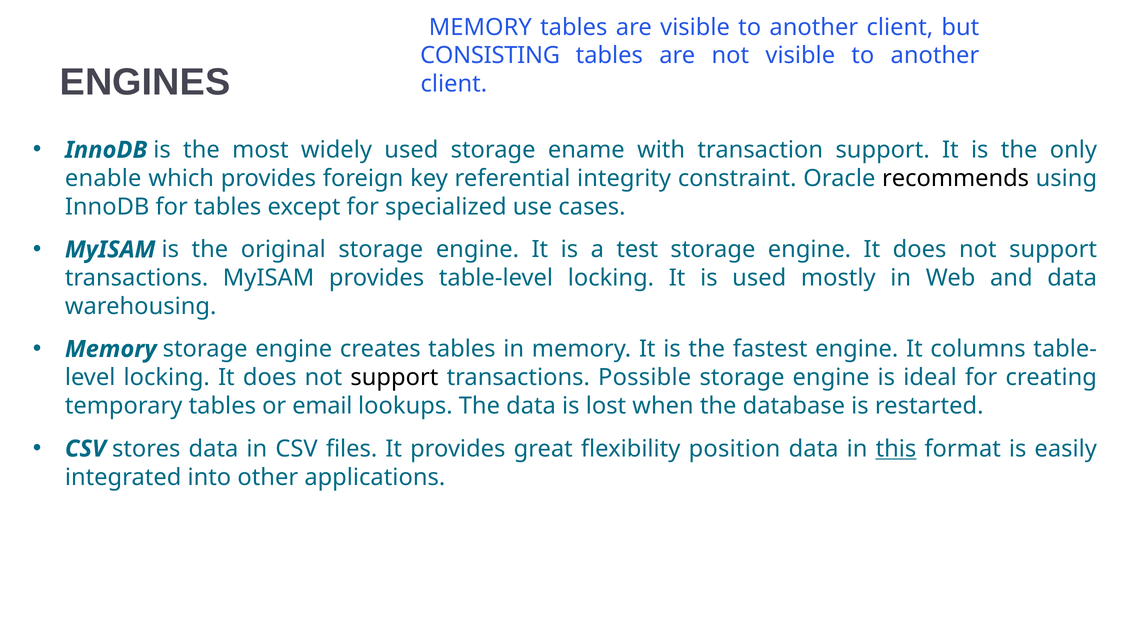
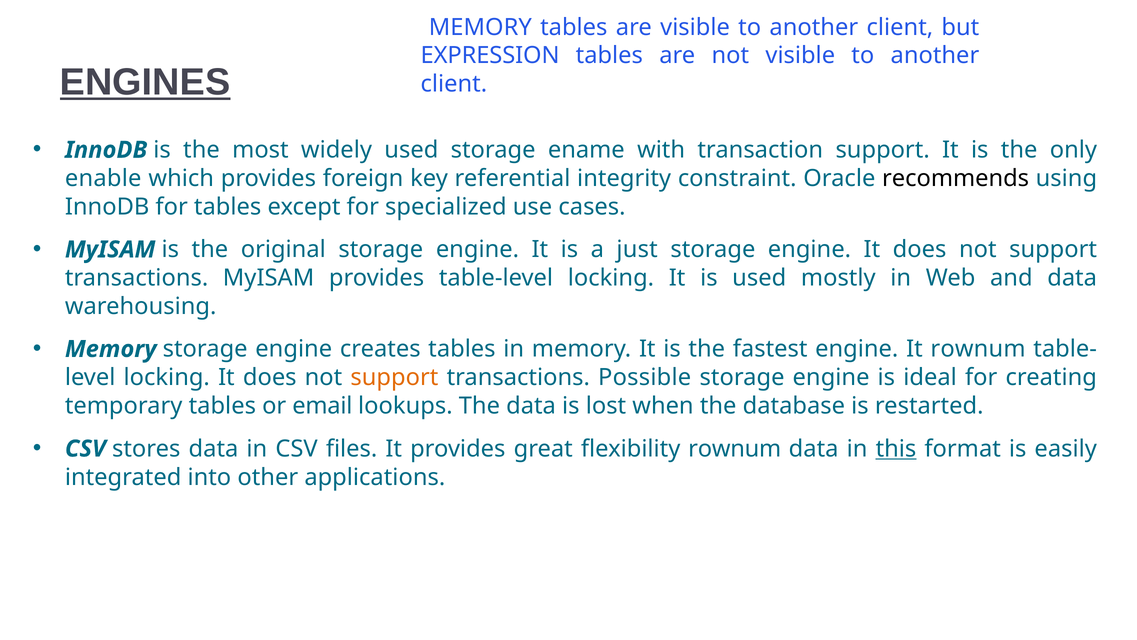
CONSISTING: CONSISTING -> EXPRESSION
ENGINES underline: none -> present
test: test -> just
It columns: columns -> rownum
support at (394, 377) colour: black -> orange
flexibility position: position -> rownum
